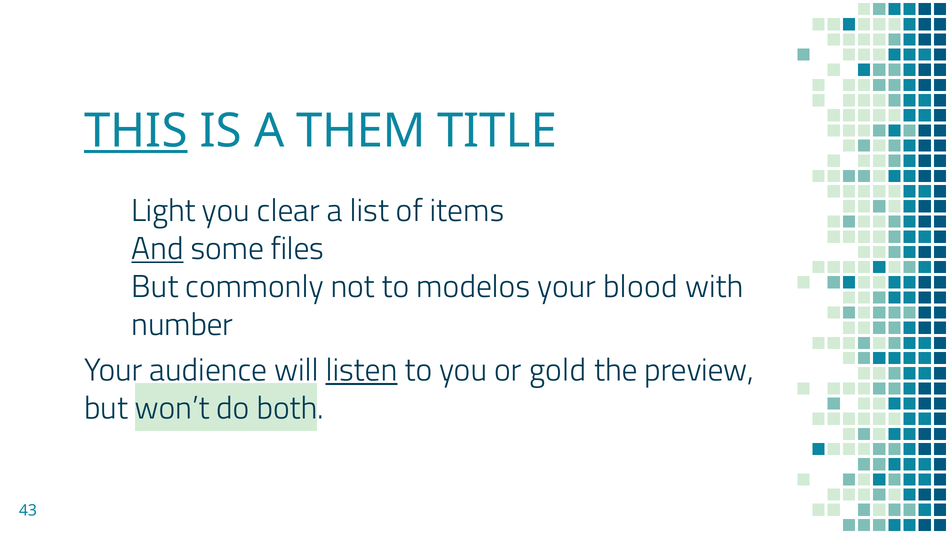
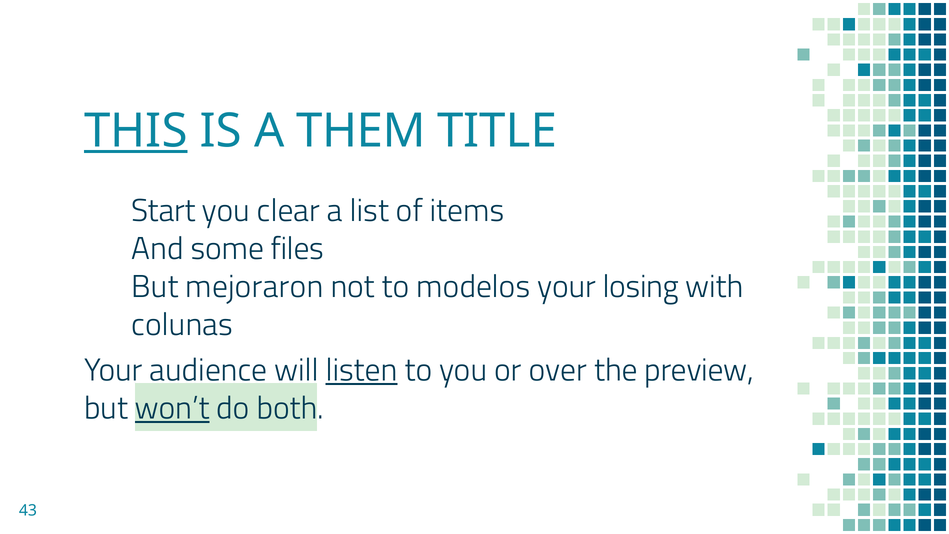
Light: Light -> Start
And underline: present -> none
commonly: commonly -> mejoraron
blood: blood -> losing
number: number -> colunas
gold: gold -> over
won’t underline: none -> present
